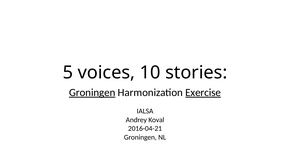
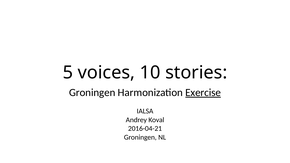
Groningen at (92, 93) underline: present -> none
